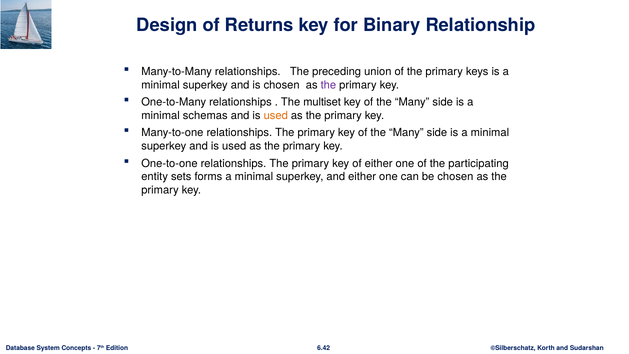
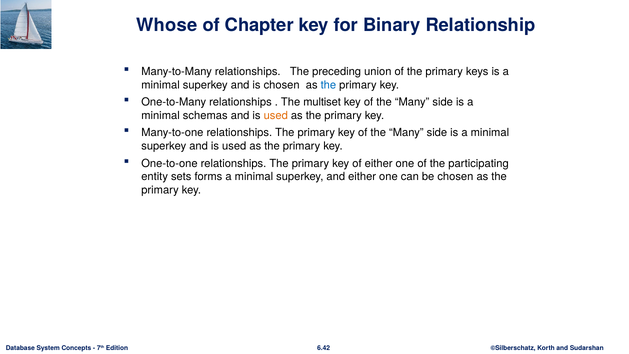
Design: Design -> Whose
Returns: Returns -> Chapter
the at (328, 85) colour: purple -> blue
